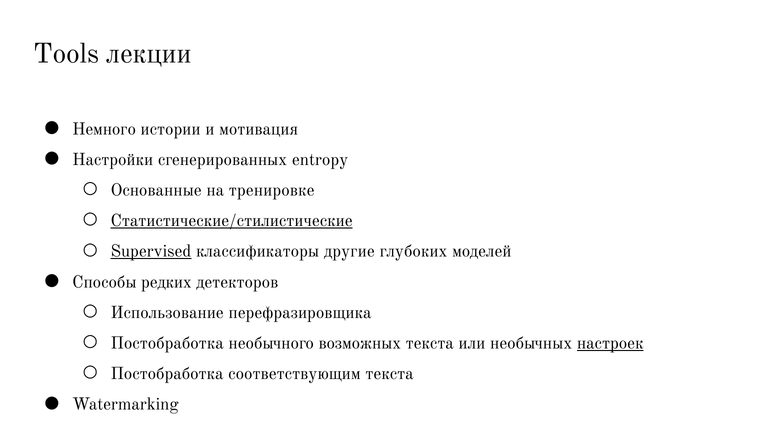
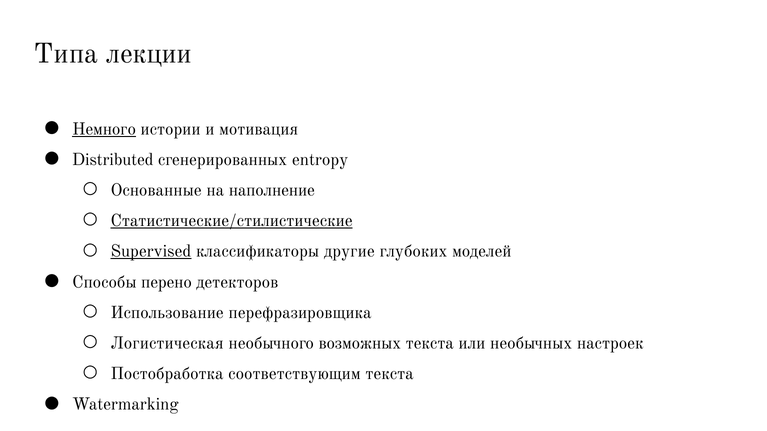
Tools: Tools -> Типа
Немного underline: none -> present
Настройки: Настройки -> Distributed
тренировке: тренировке -> наполнение
редких: редких -> перено
Постобработка at (167, 343): Постобработка -> Логистическая
настроек underline: present -> none
